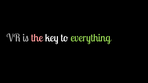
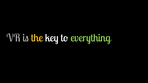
the colour: pink -> yellow
